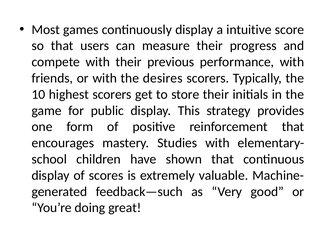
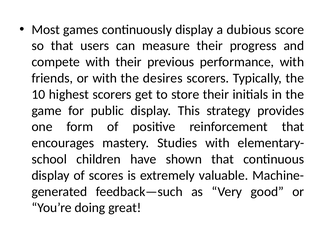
intuitive: intuitive -> dubious
